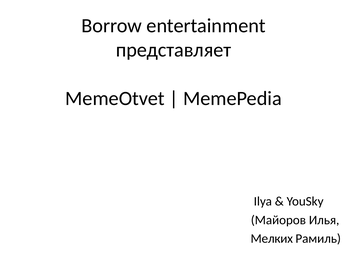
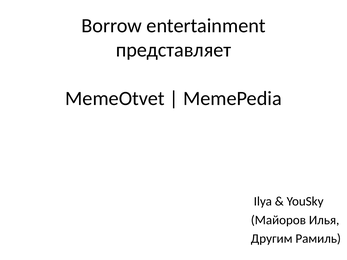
Мелких: Мелких -> Другим
